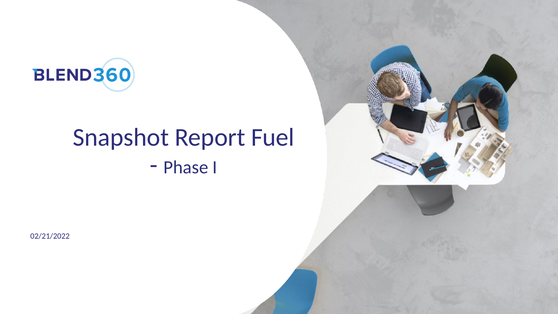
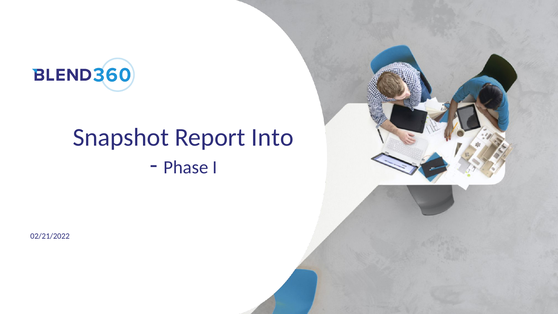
Fuel: Fuel -> Into
